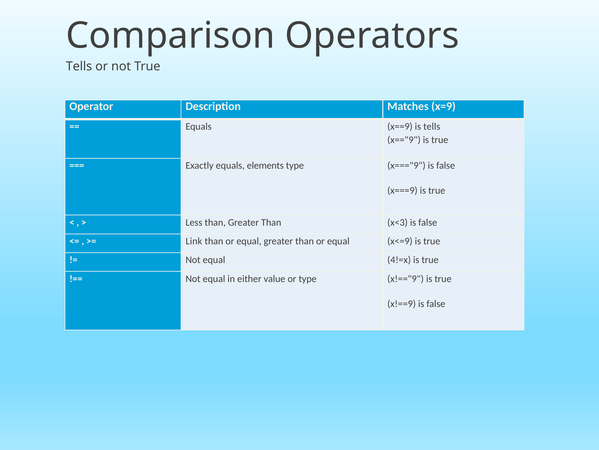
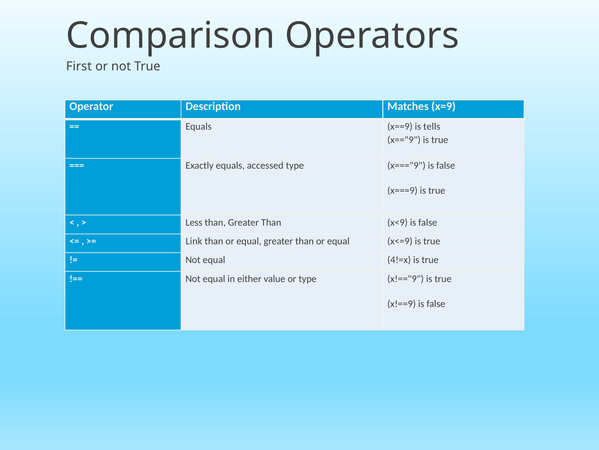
Tells at (79, 66): Tells -> First
elements: elements -> accessed
x<3: x<3 -> x<9
